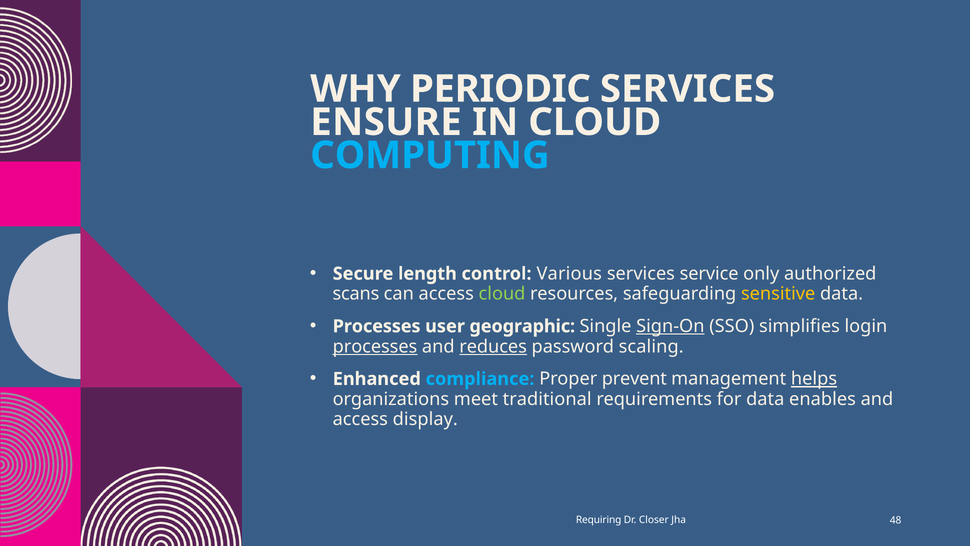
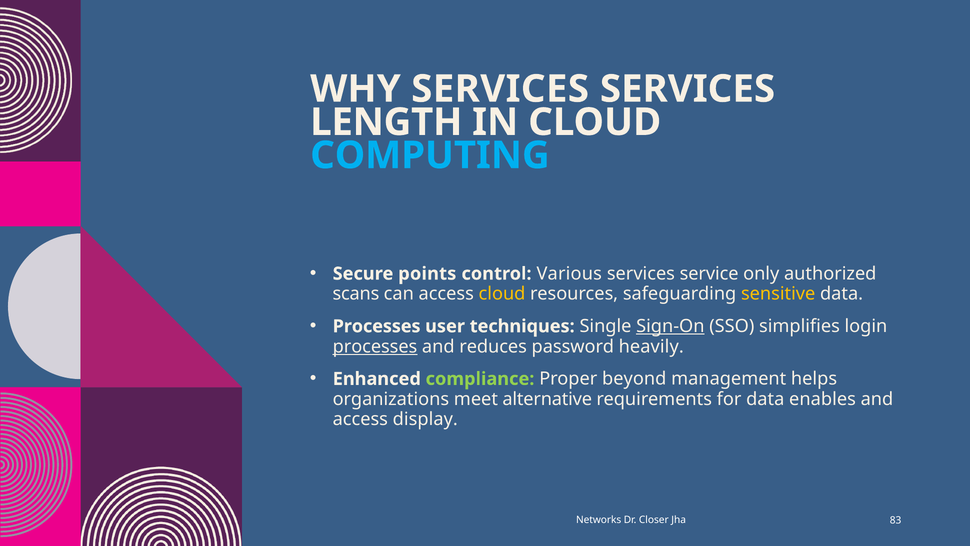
WHY PERIODIC: PERIODIC -> SERVICES
ENSURE: ENSURE -> LENGTH
length: length -> points
cloud at (502, 294) colour: light green -> yellow
geographic: geographic -> techniques
reduces underline: present -> none
scaling: scaling -> heavily
compliance colour: light blue -> light green
prevent: prevent -> beyond
helps underline: present -> none
traditional: traditional -> alternative
Requiring: Requiring -> Networks
48: 48 -> 83
